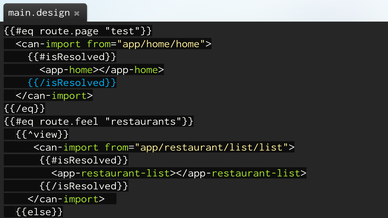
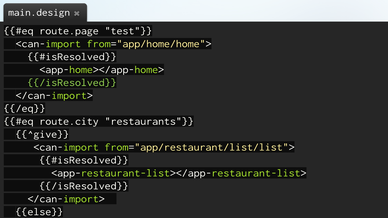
/isResolved at (72, 82) colour: light blue -> light green
route.feel: route.feel -> route.city
^view: ^view -> ^give
